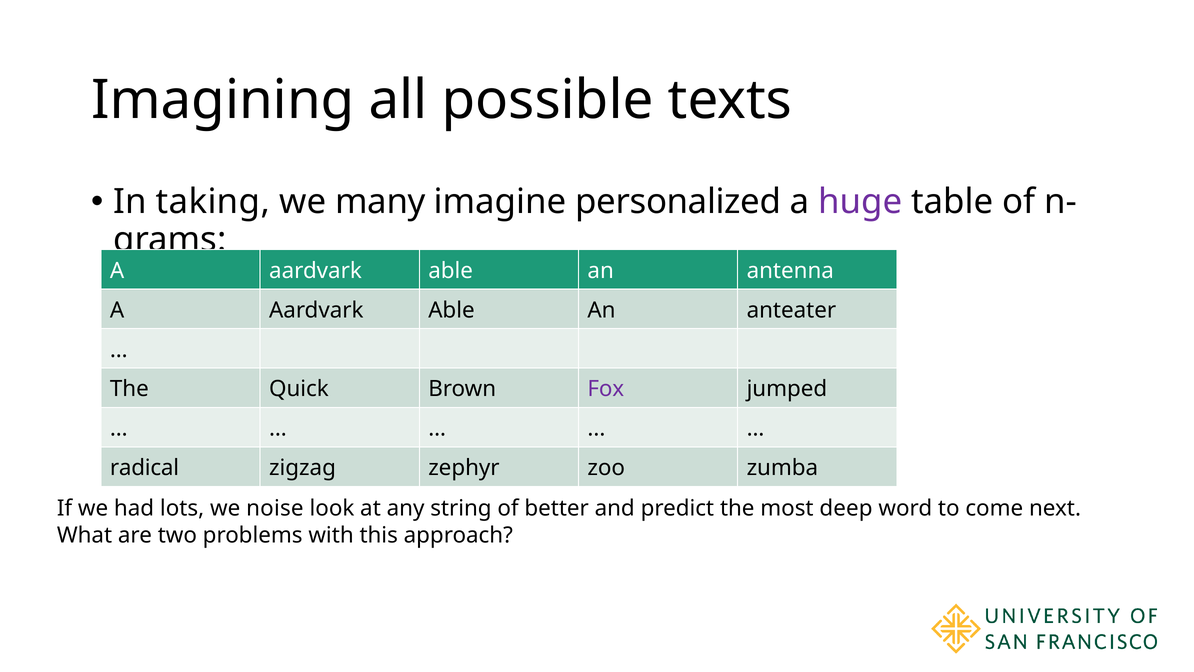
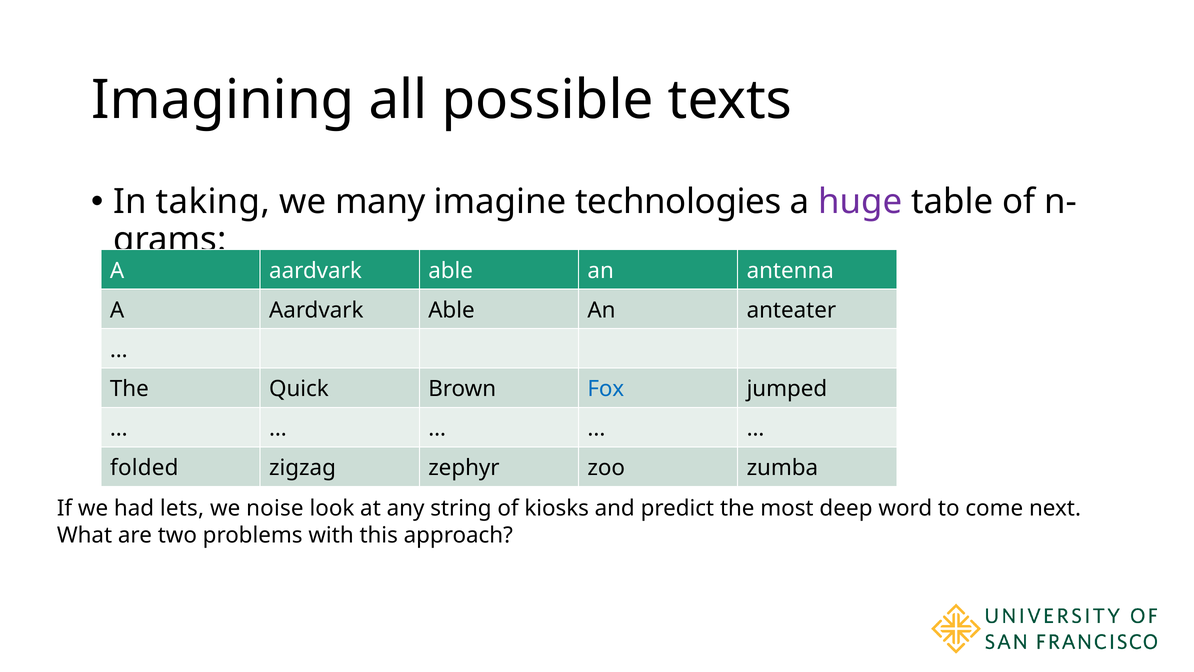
personalized: personalized -> technologies
Fox colour: purple -> blue
radical: radical -> folded
lots: lots -> lets
better: better -> kiosks
